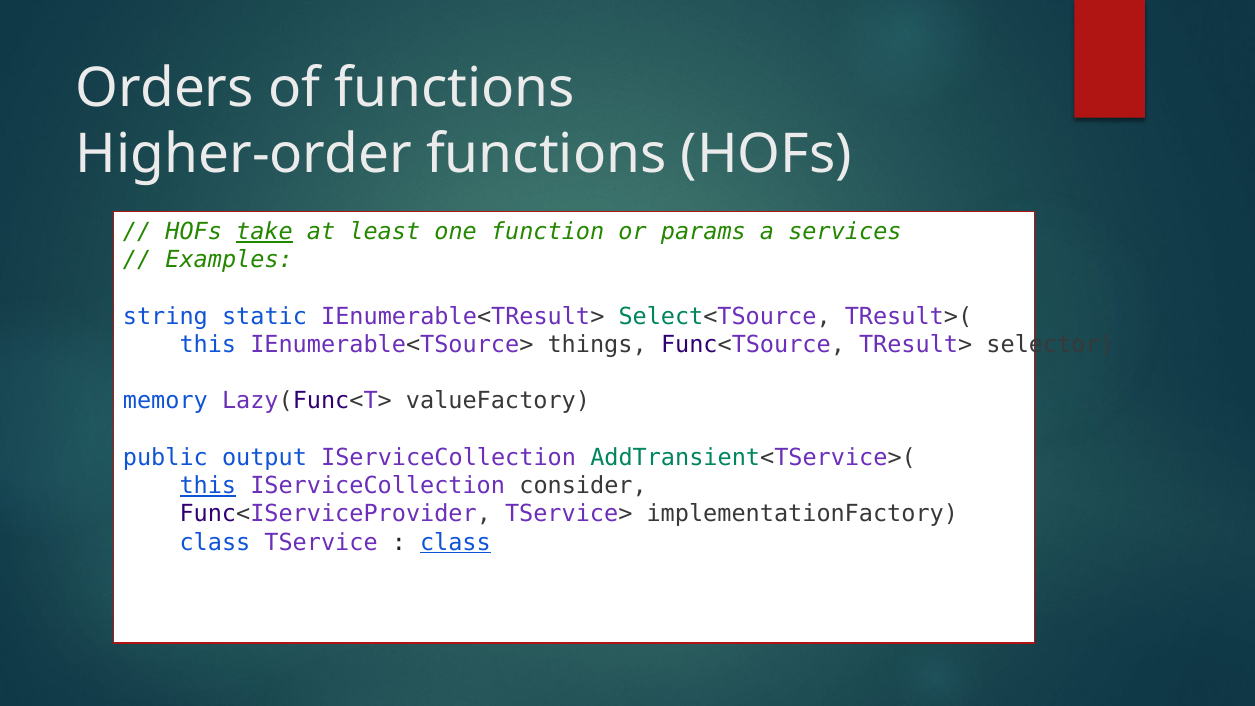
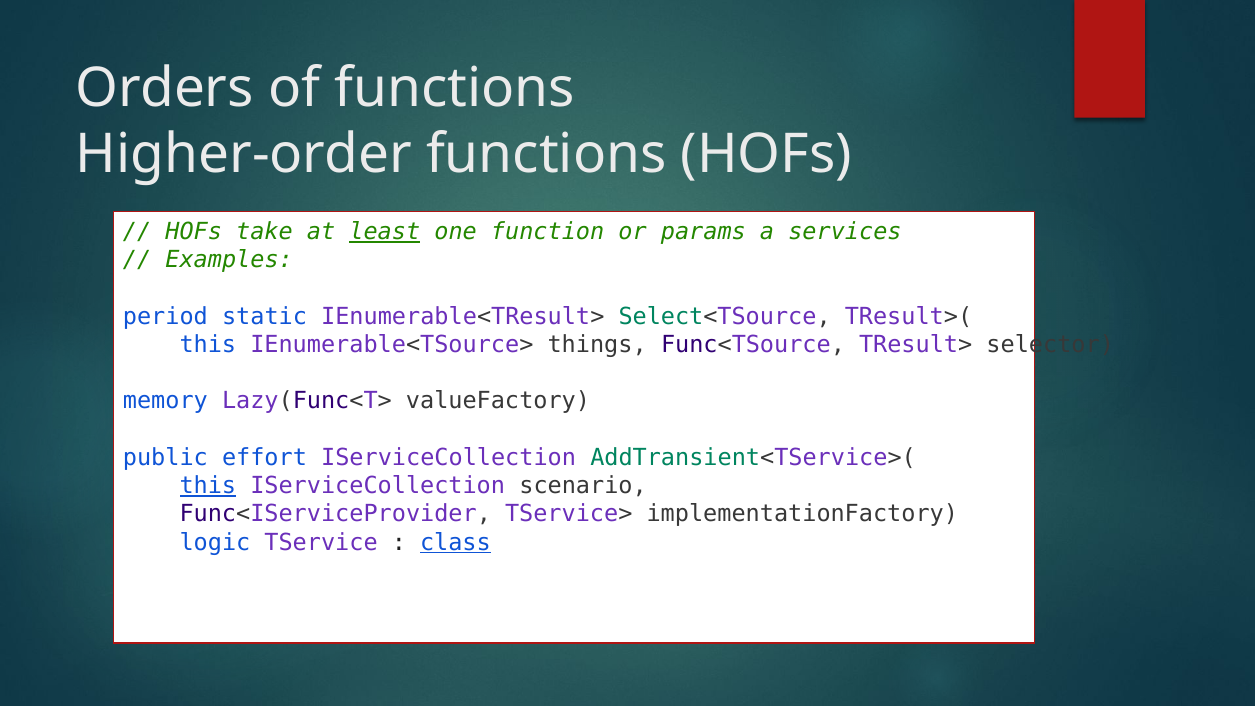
take underline: present -> none
least underline: none -> present
string: string -> period
output: output -> effort
consider: consider -> scenario
class at (215, 542): class -> logic
